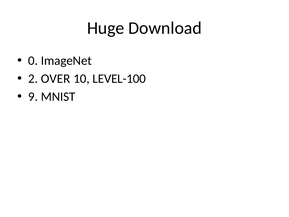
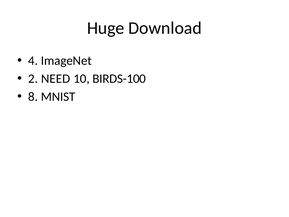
0: 0 -> 4
OVER: OVER -> NEED
LEVEL-100: LEVEL-100 -> BIRDS-100
9: 9 -> 8
